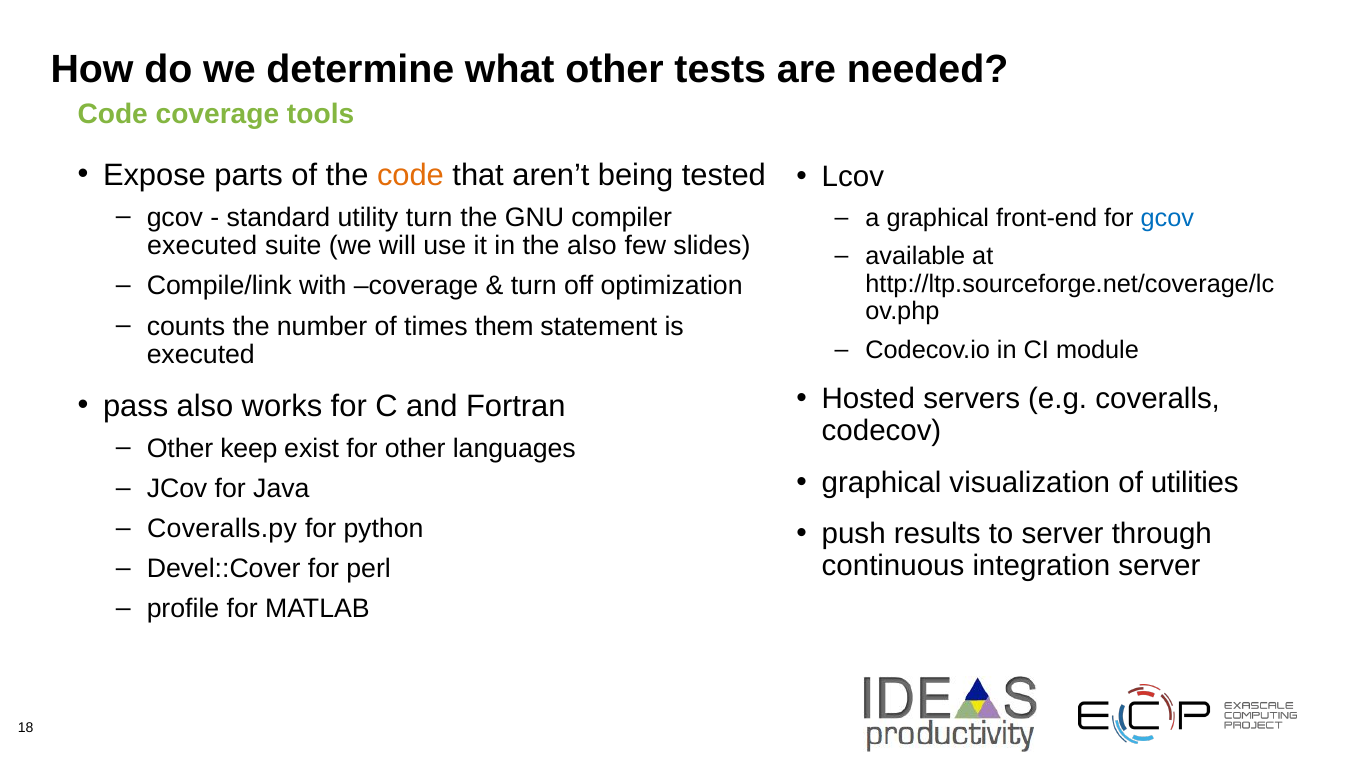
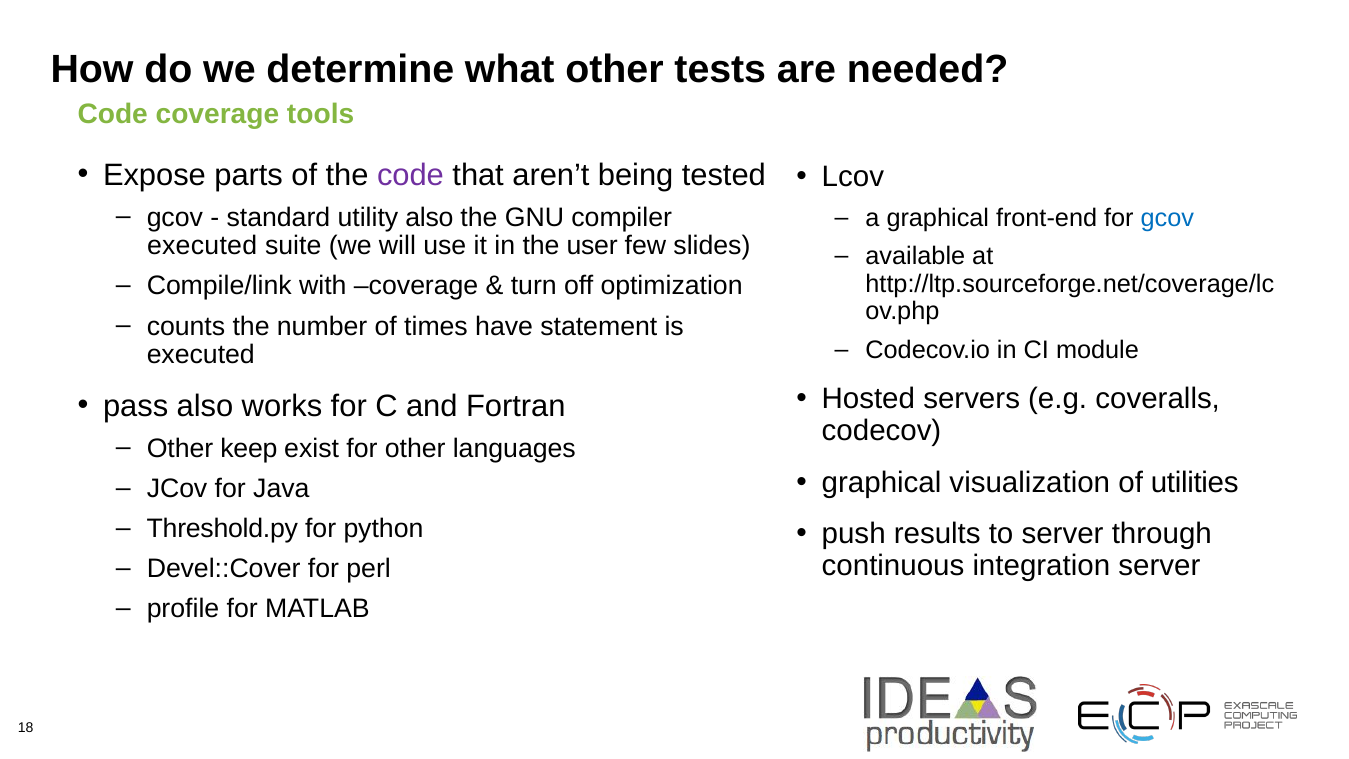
code at (410, 175) colour: orange -> purple
utility turn: turn -> also
the also: also -> user
them: them -> have
Coveralls.py: Coveralls.py -> Threshold.py
